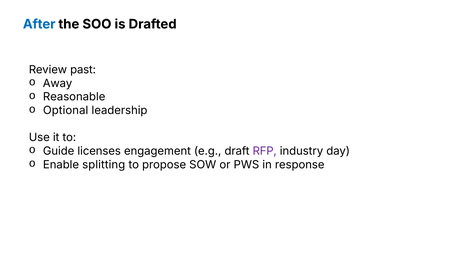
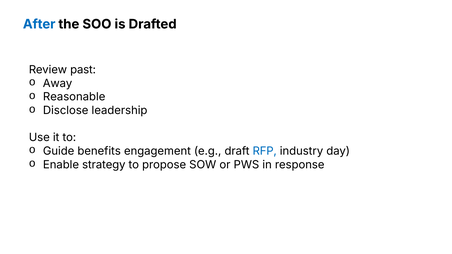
Optional: Optional -> Disclose
licenses: licenses -> benefits
RFP colour: purple -> blue
splitting: splitting -> strategy
